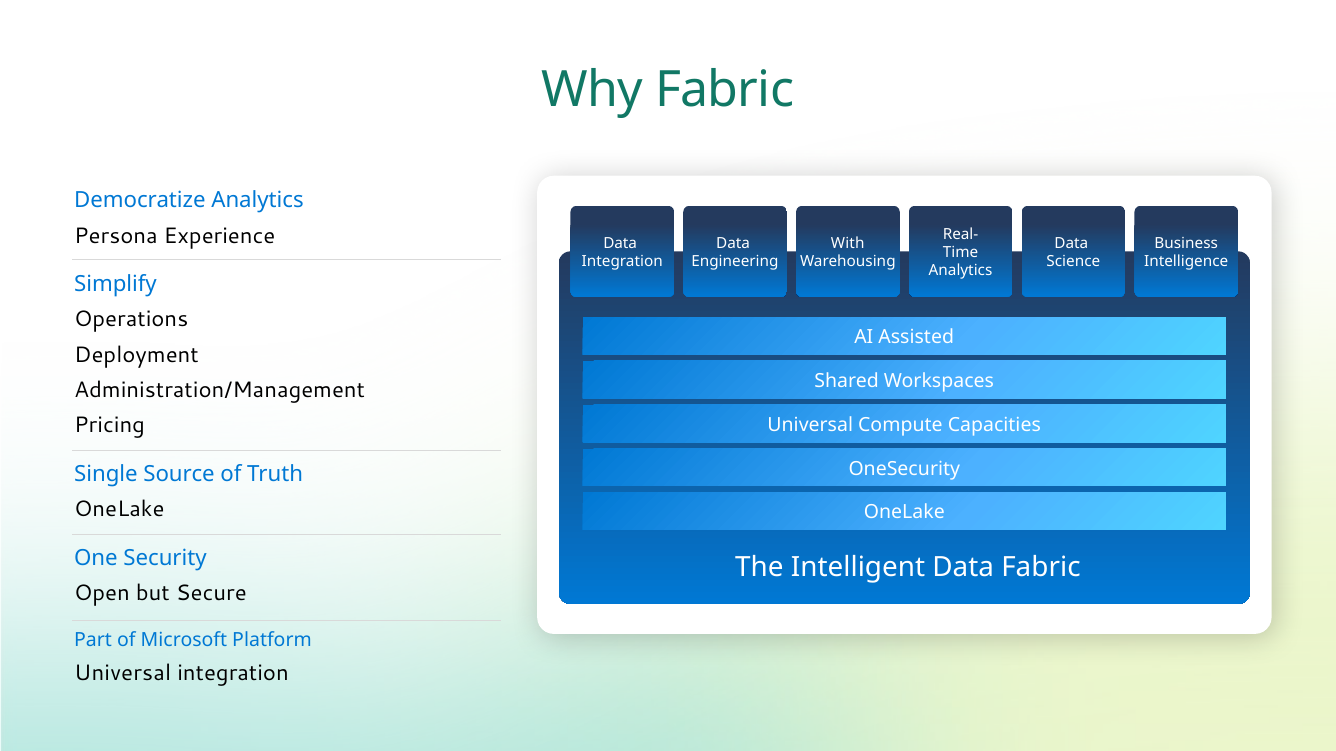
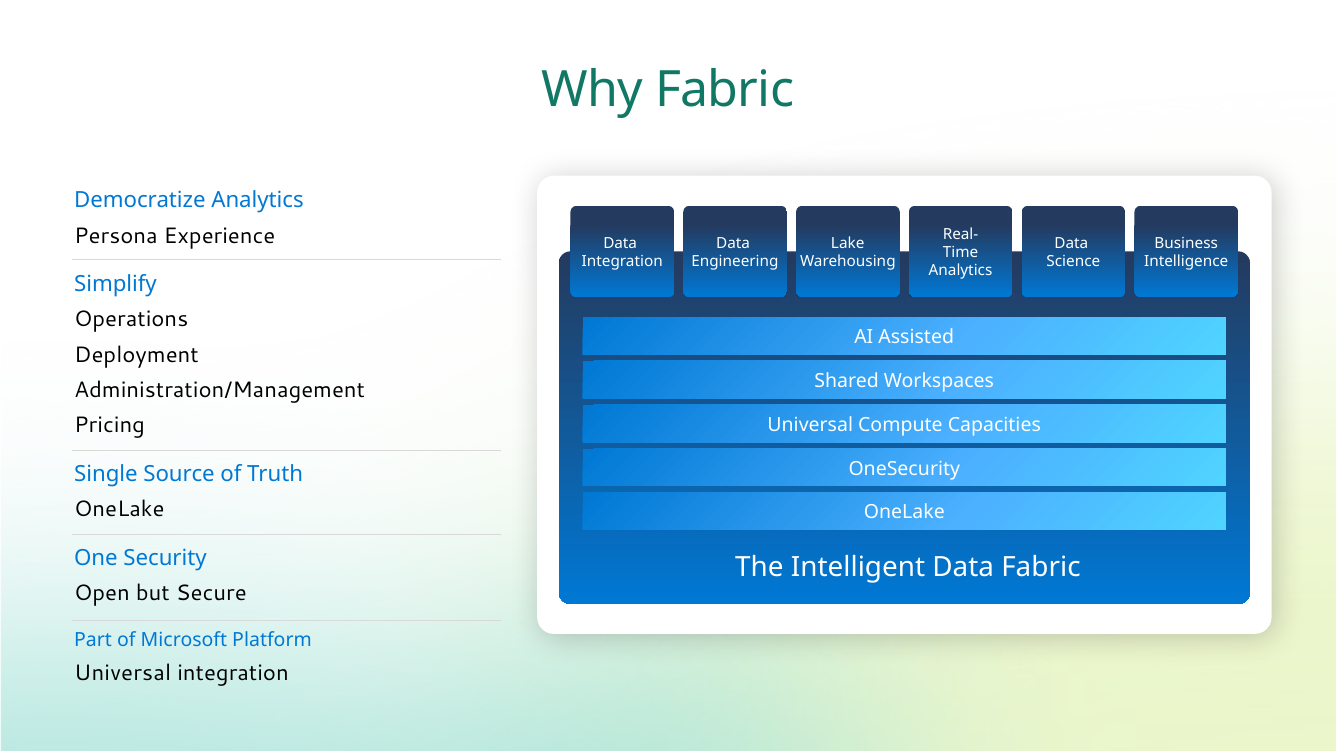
With: With -> Lake
